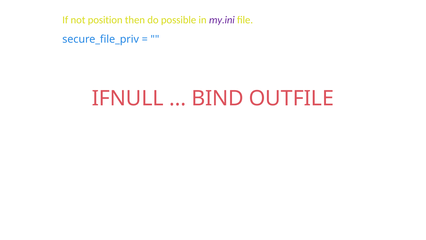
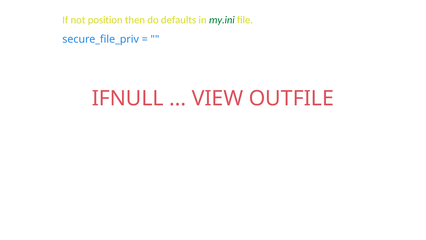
possible: possible -> defaults
my.ini colour: purple -> green
BIND: BIND -> VIEW
